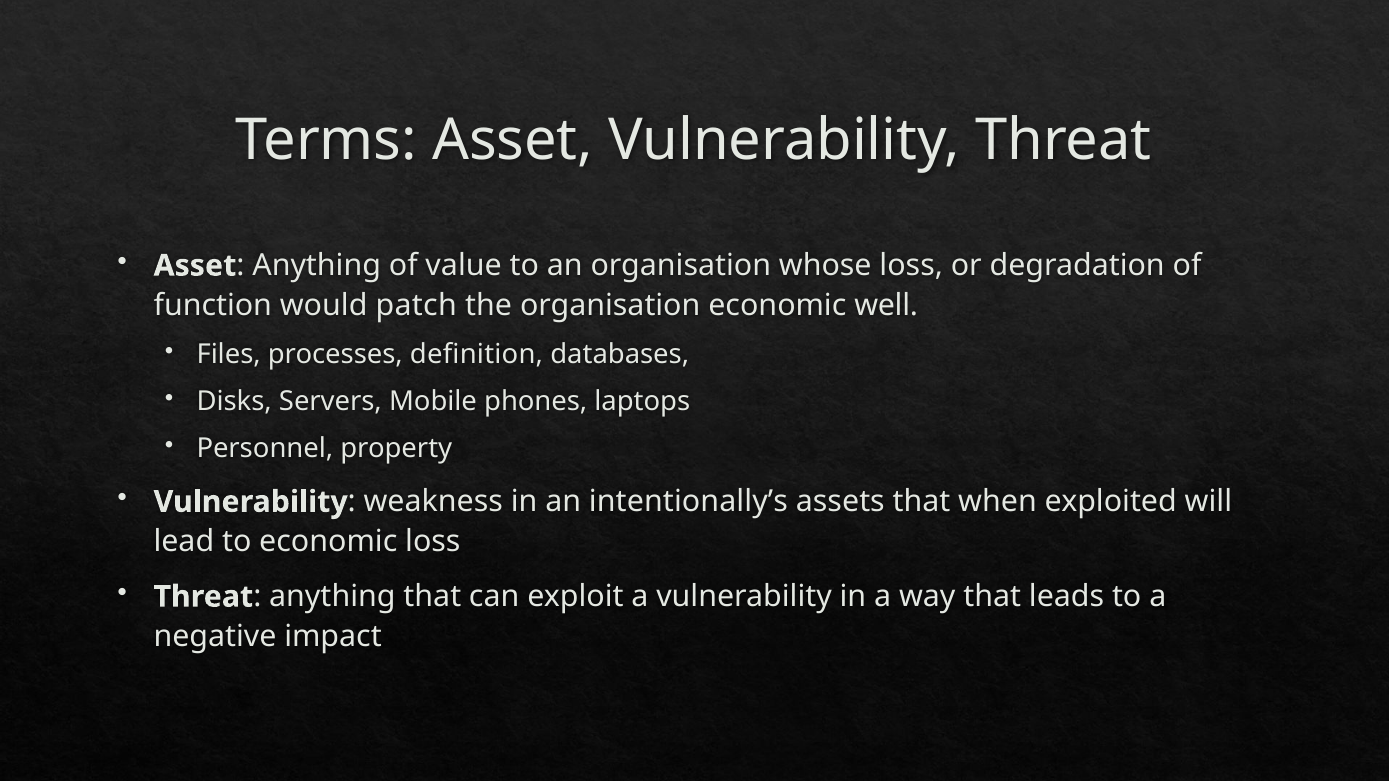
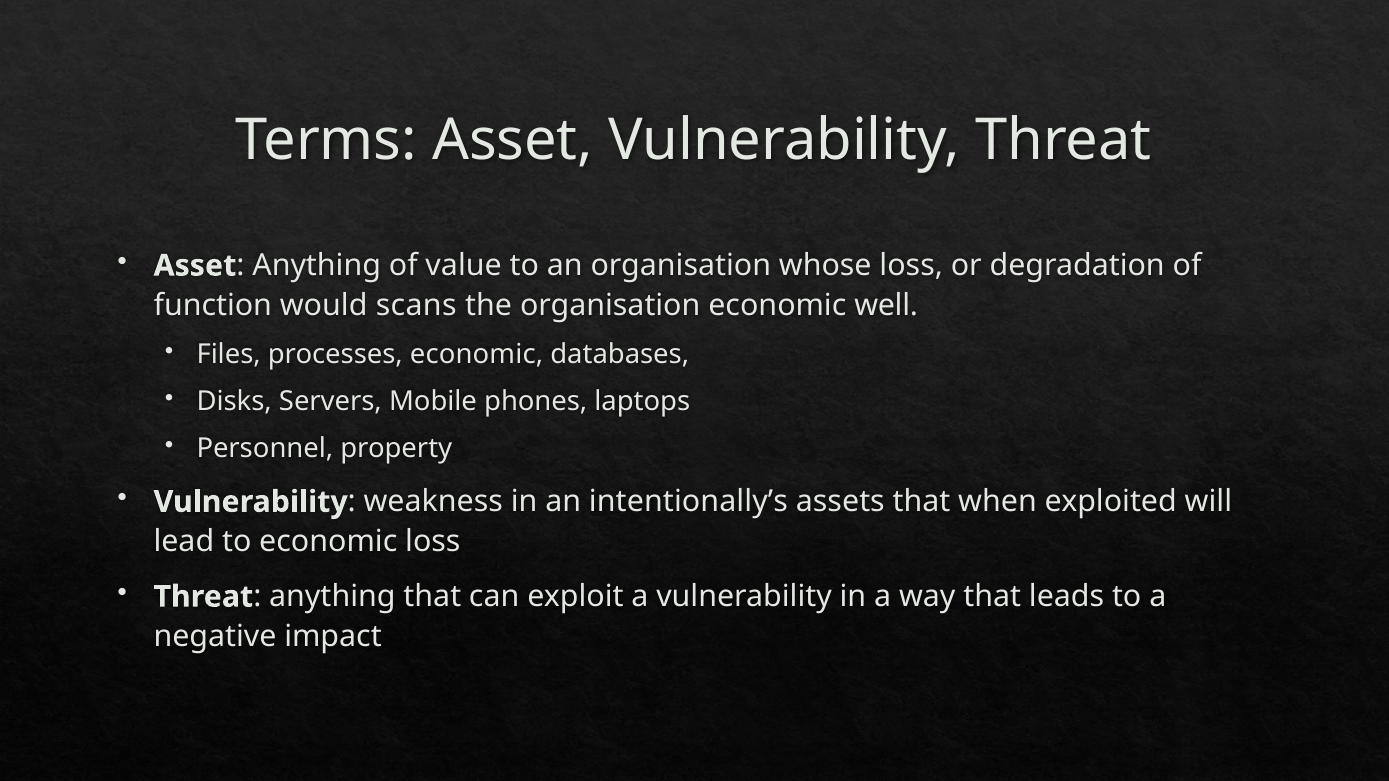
patch: patch -> scans
processes definition: definition -> economic
